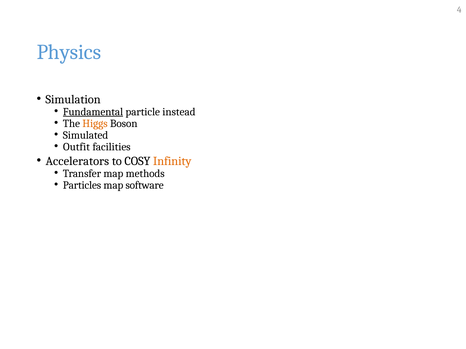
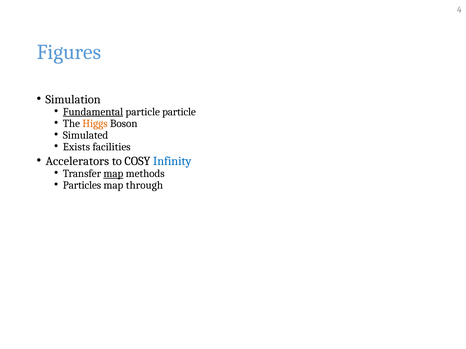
Physics: Physics -> Figures
particle instead: instead -> particle
Outfit: Outfit -> Exists
Infinity colour: orange -> blue
map at (113, 174) underline: none -> present
software: software -> through
